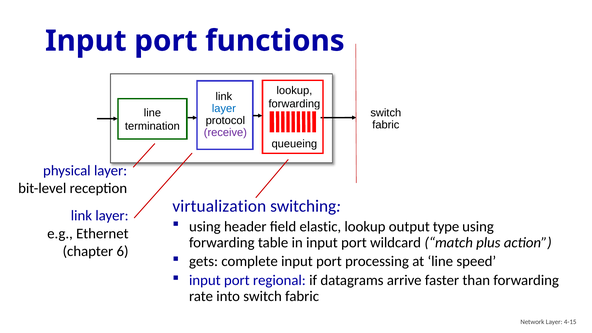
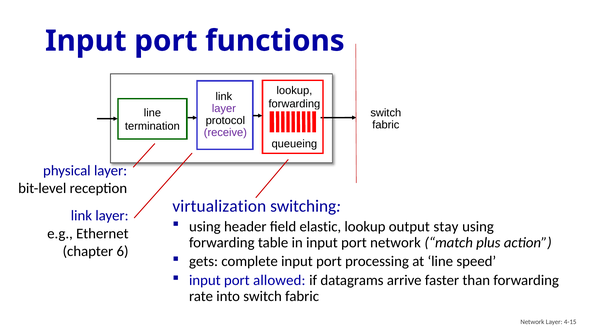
layer at (224, 109) colour: blue -> purple
type: type -> stay
port wildcard: wildcard -> network
regional: regional -> allowed
